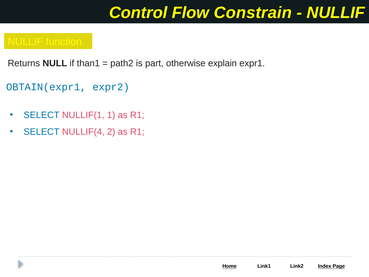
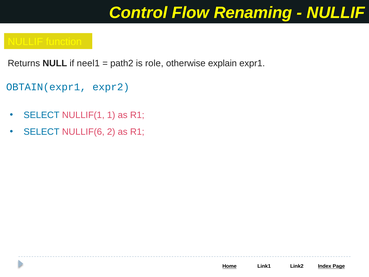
Constrain: Constrain -> Renaming
than1: than1 -> neel1
part: part -> role
NULLIF(4: NULLIF(4 -> NULLIF(6
